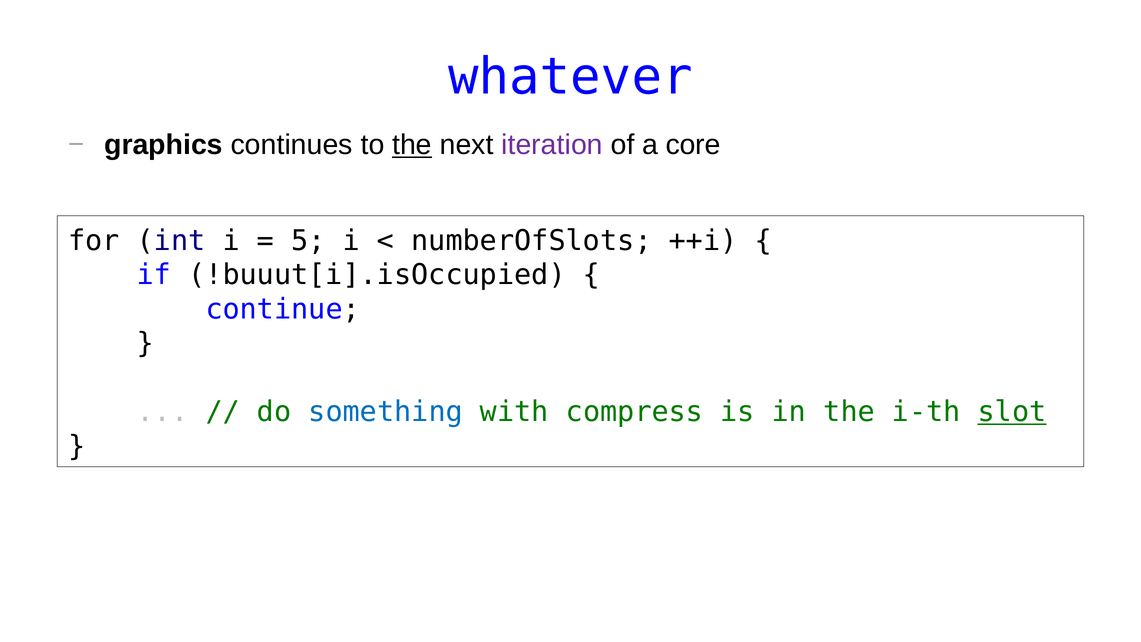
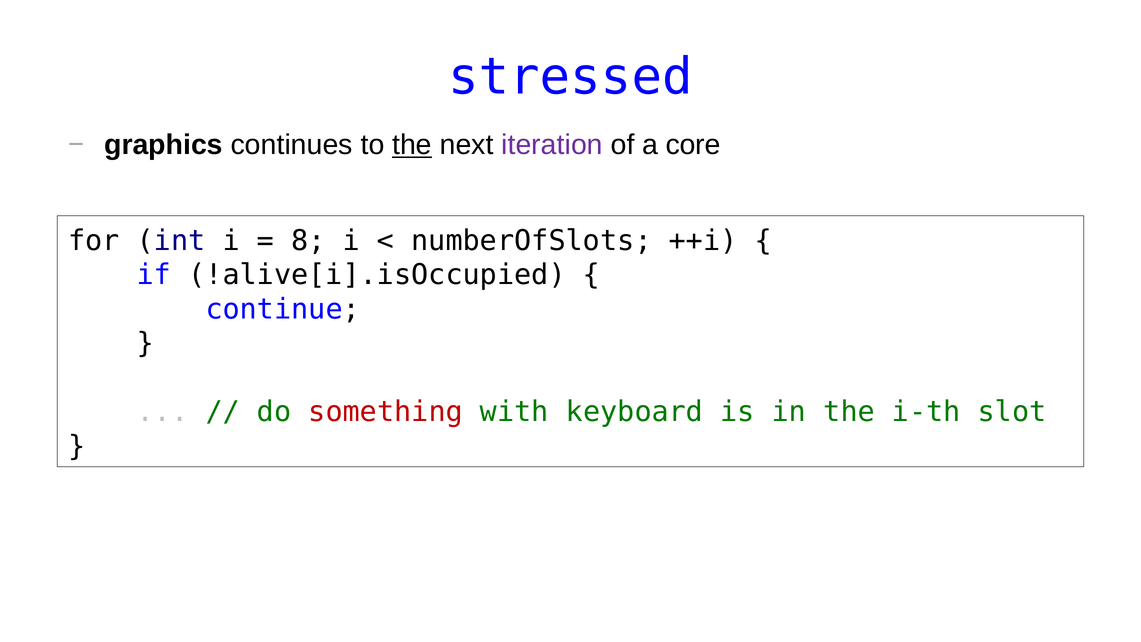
whatever: whatever -> stressed
5: 5 -> 8
!buuut[i].isOccupied: !buuut[i].isOccupied -> !alive[i].isOccupied
something colour: blue -> red
compress: compress -> keyboard
slot underline: present -> none
